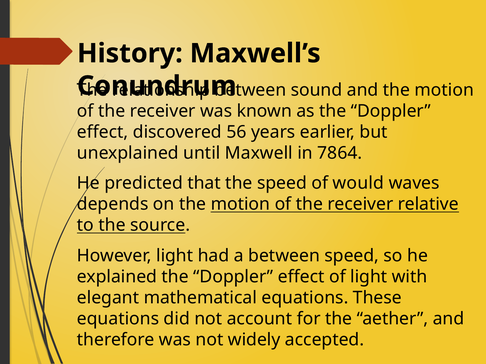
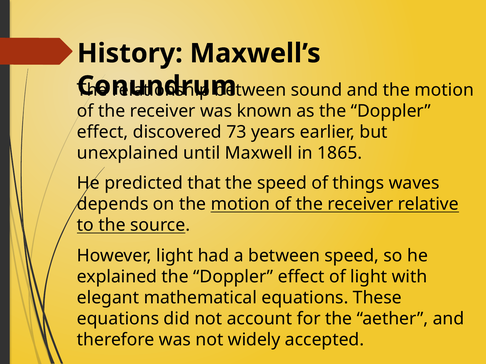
56: 56 -> 73
7864: 7864 -> 1865
would: would -> things
